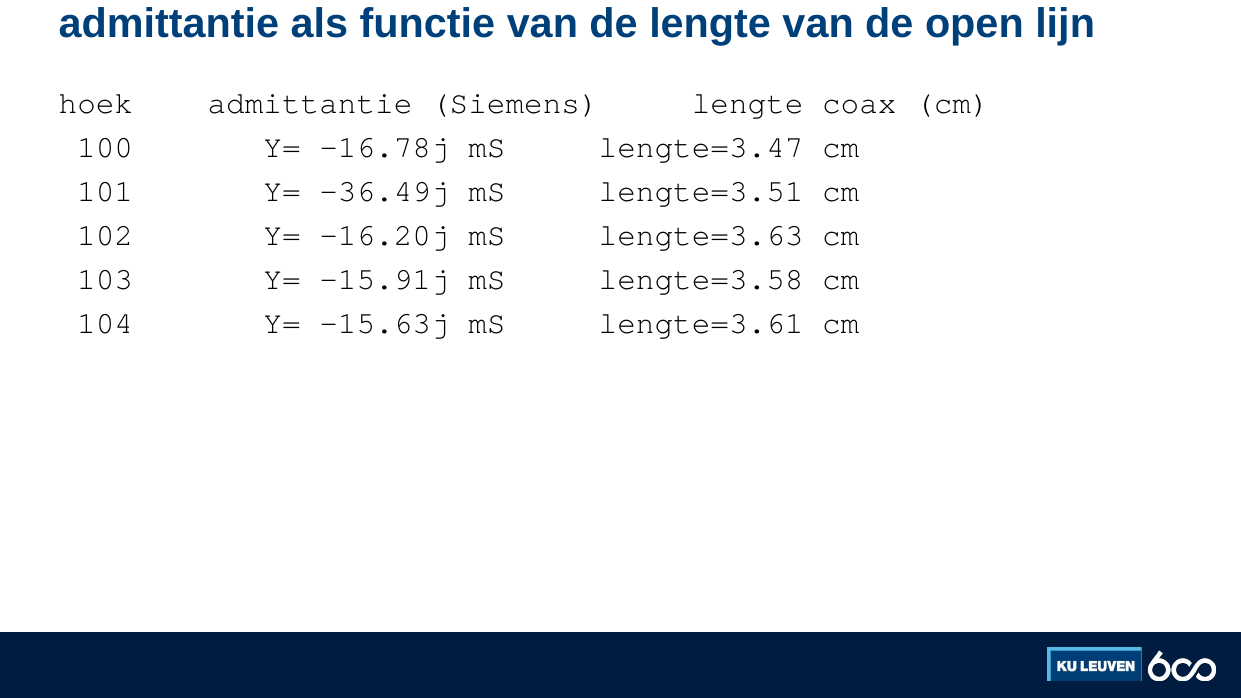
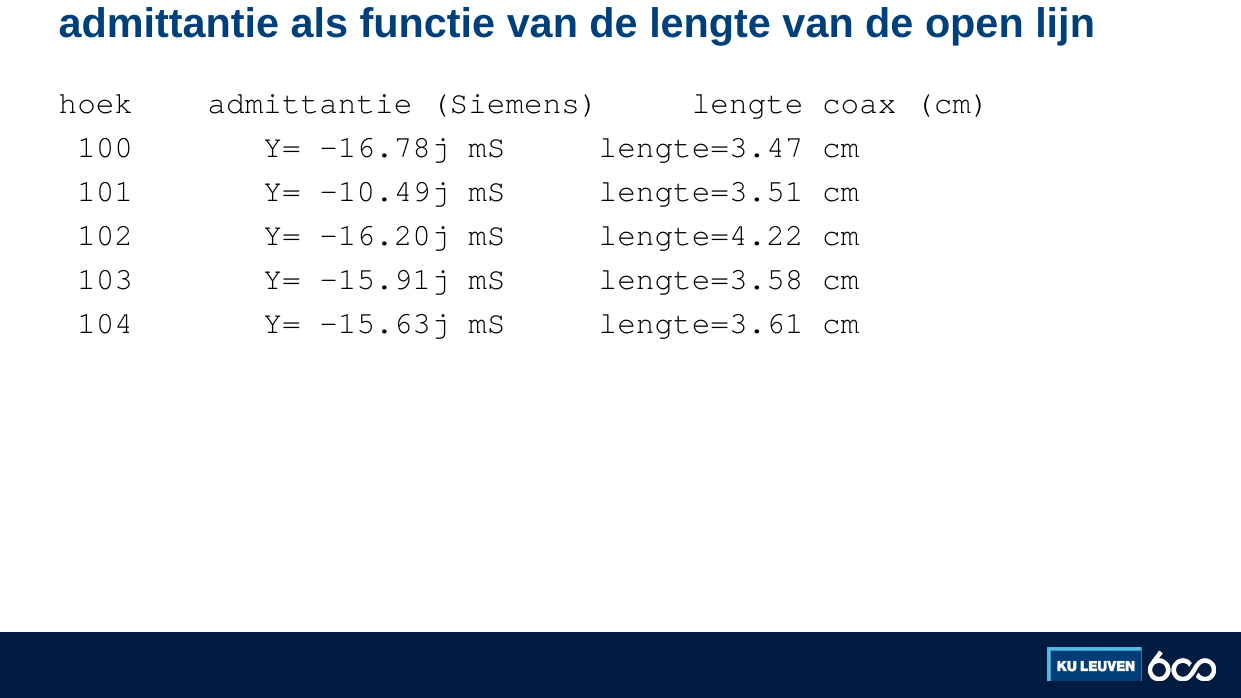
-36.49j: -36.49j -> -10.49j
lengte=3.63: lengte=3.63 -> lengte=4.22
